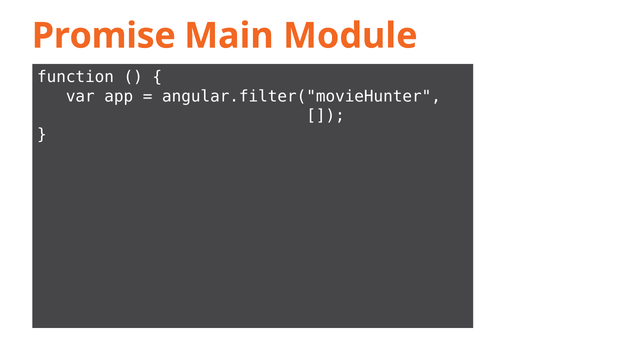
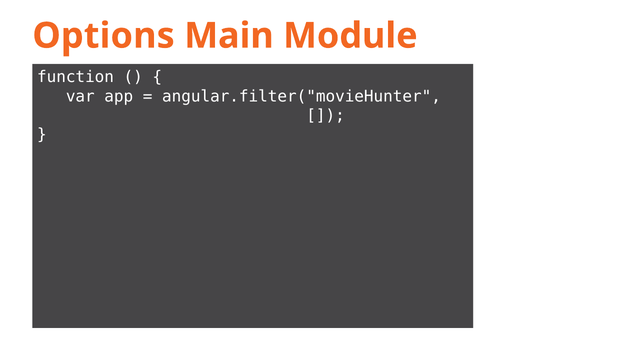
Promise: Promise -> Options
